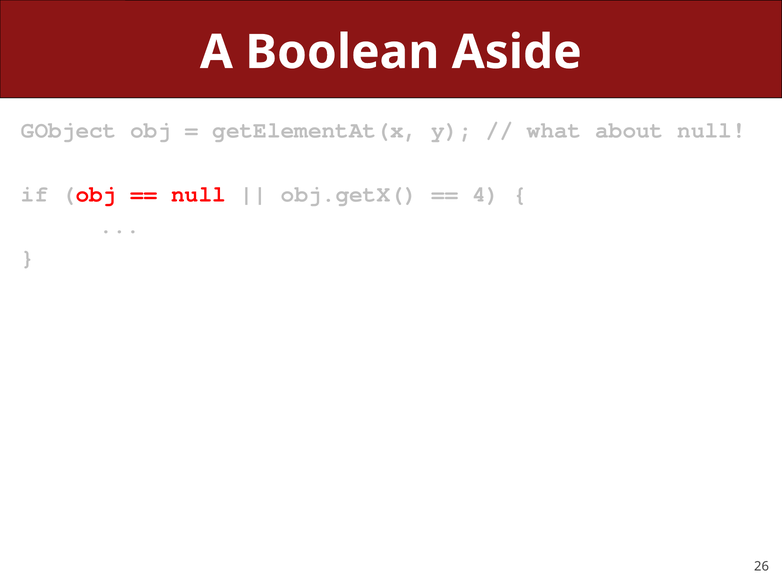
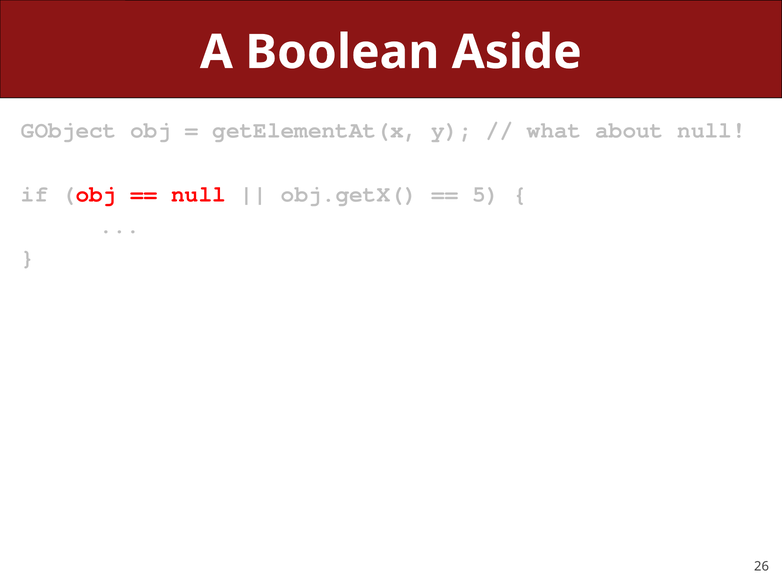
4: 4 -> 5
